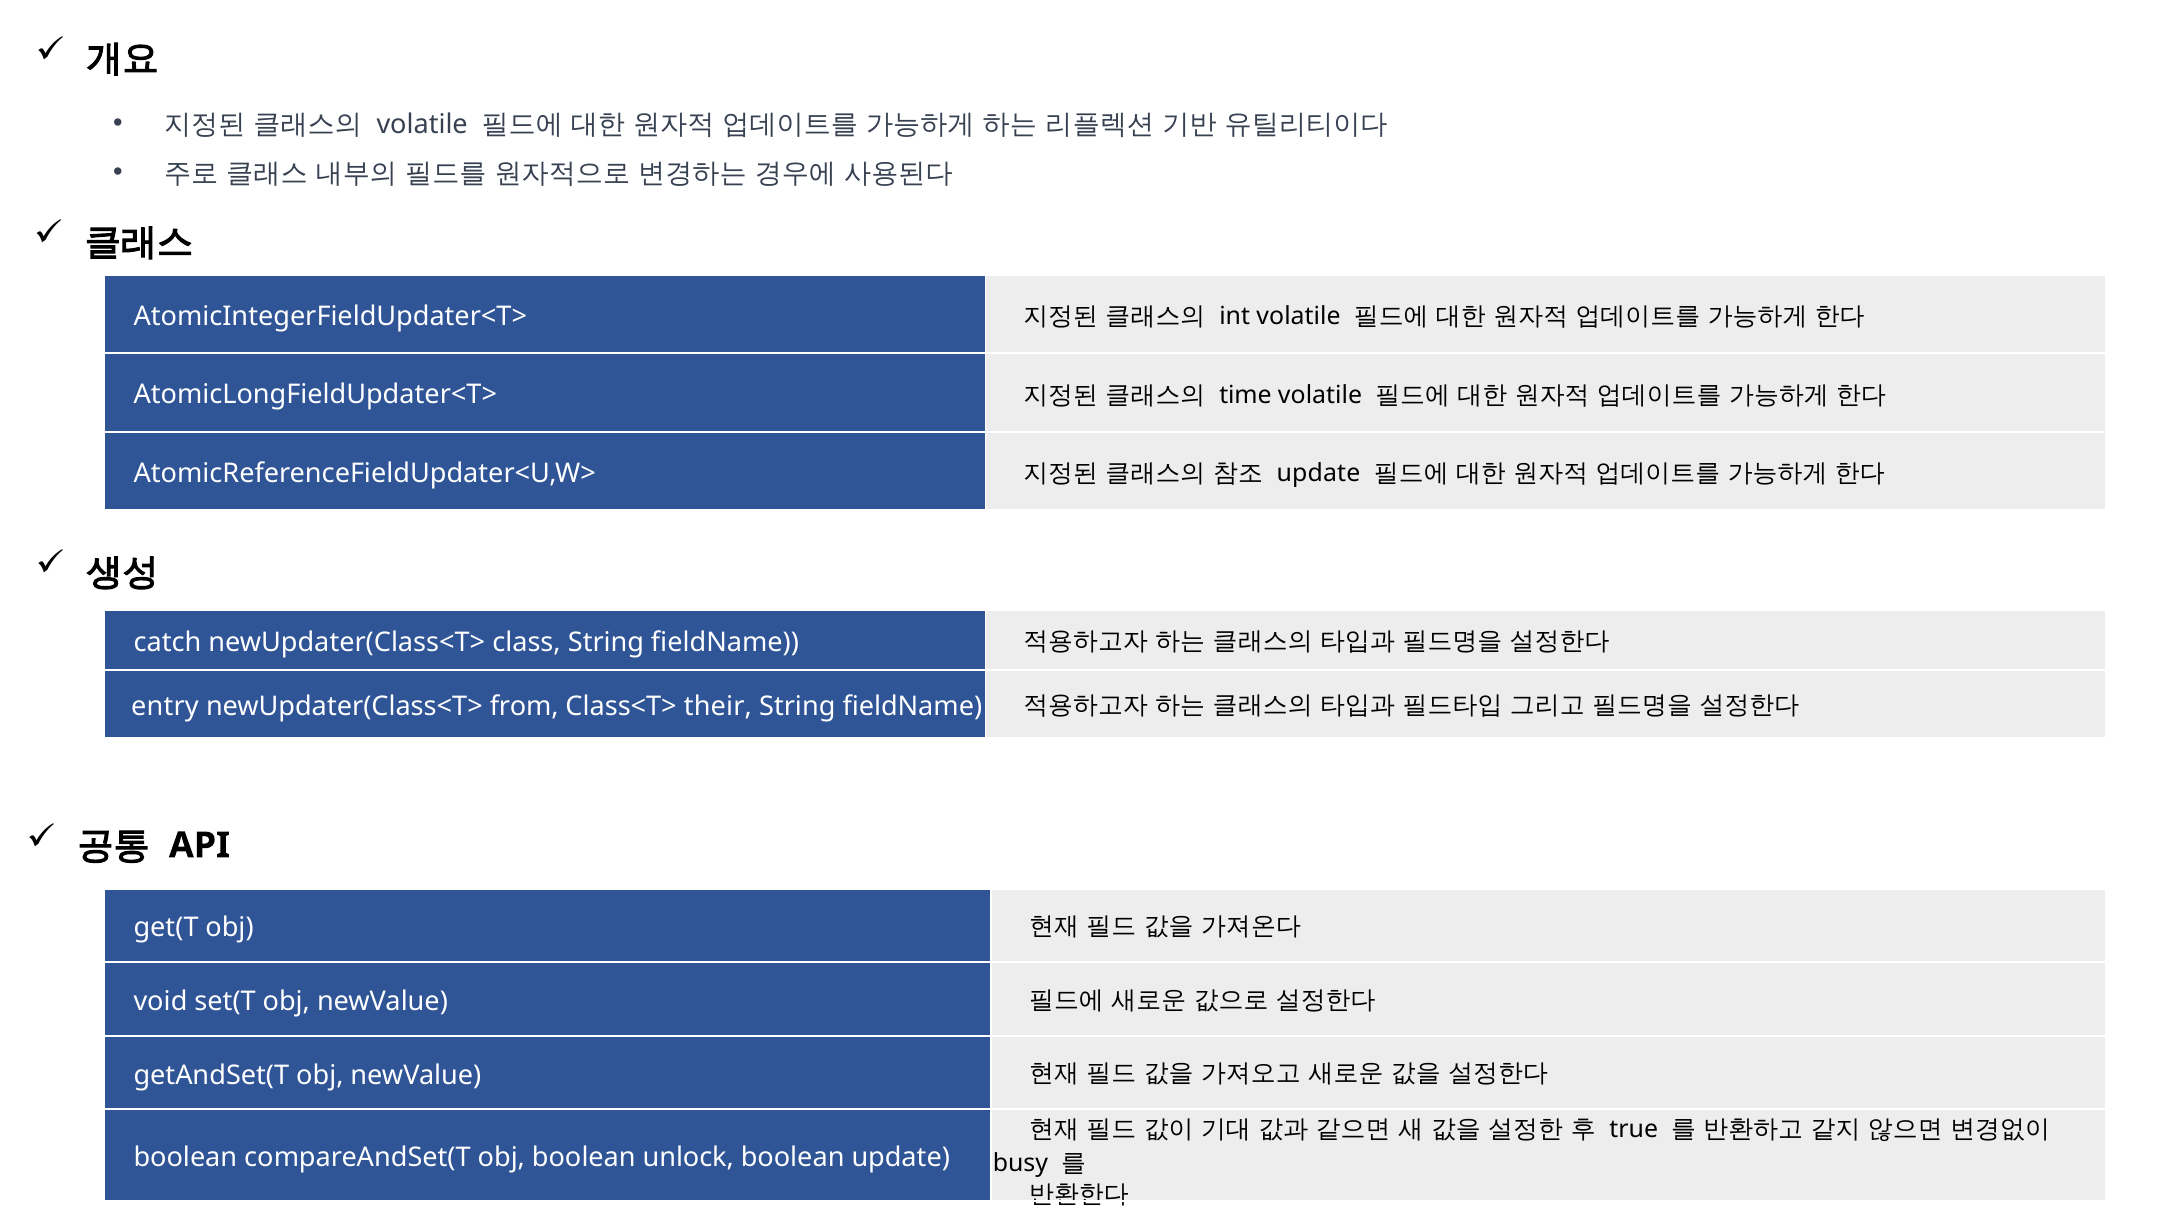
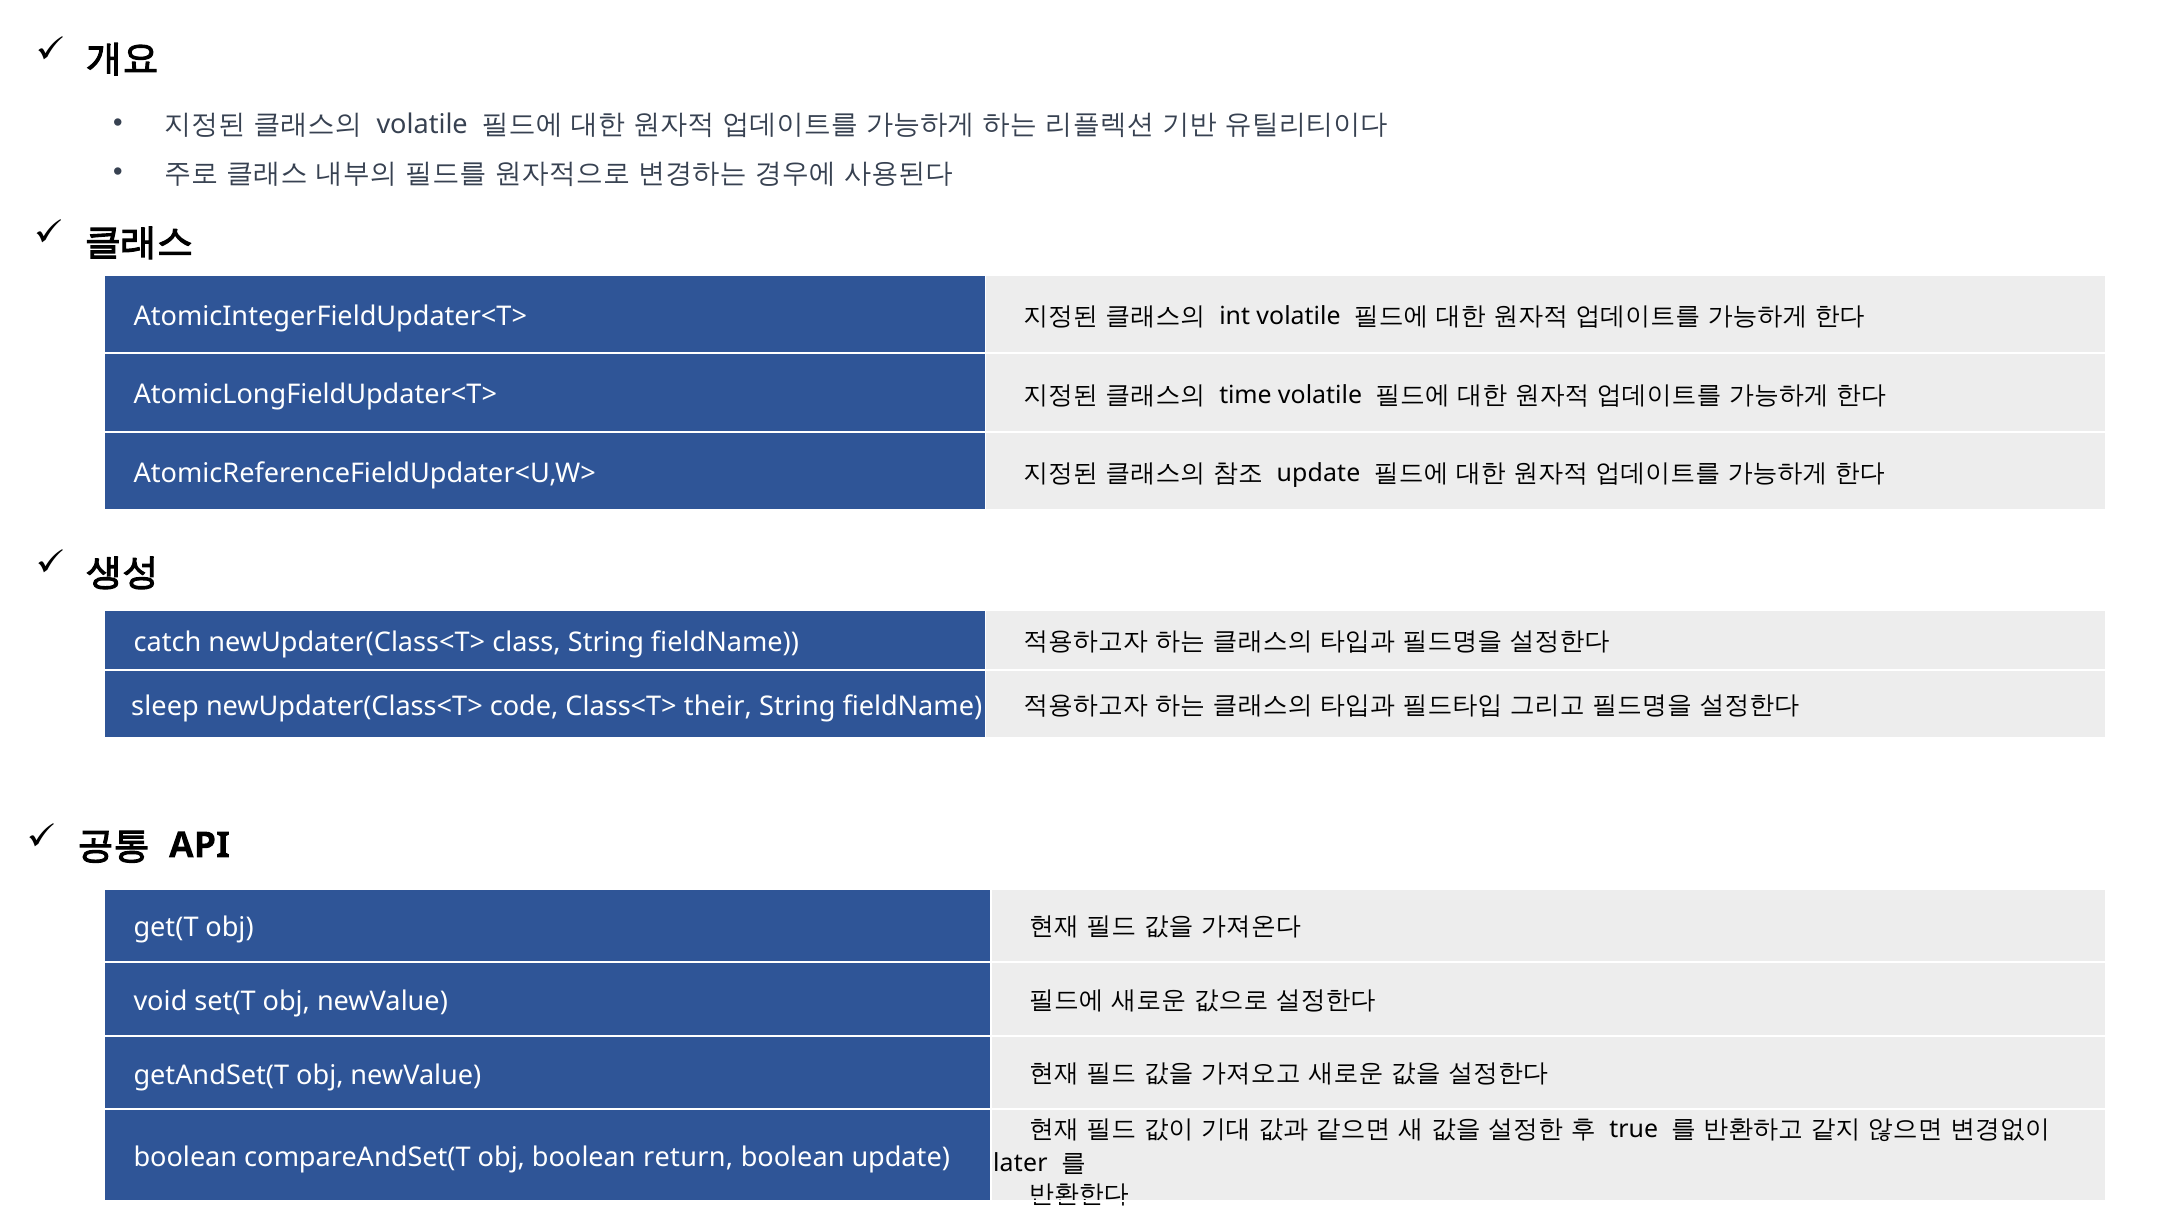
entry: entry -> sleep
from: from -> code
unlock: unlock -> return
busy: busy -> later
